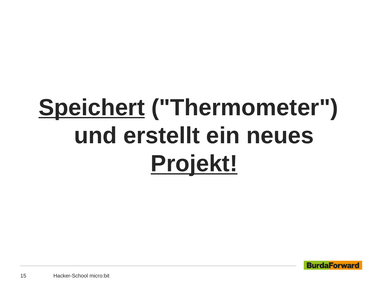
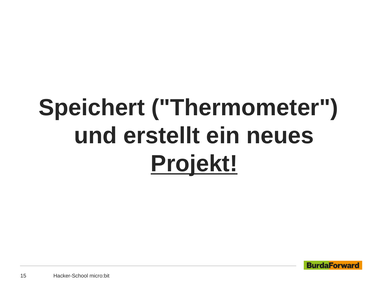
Speichert underline: present -> none
